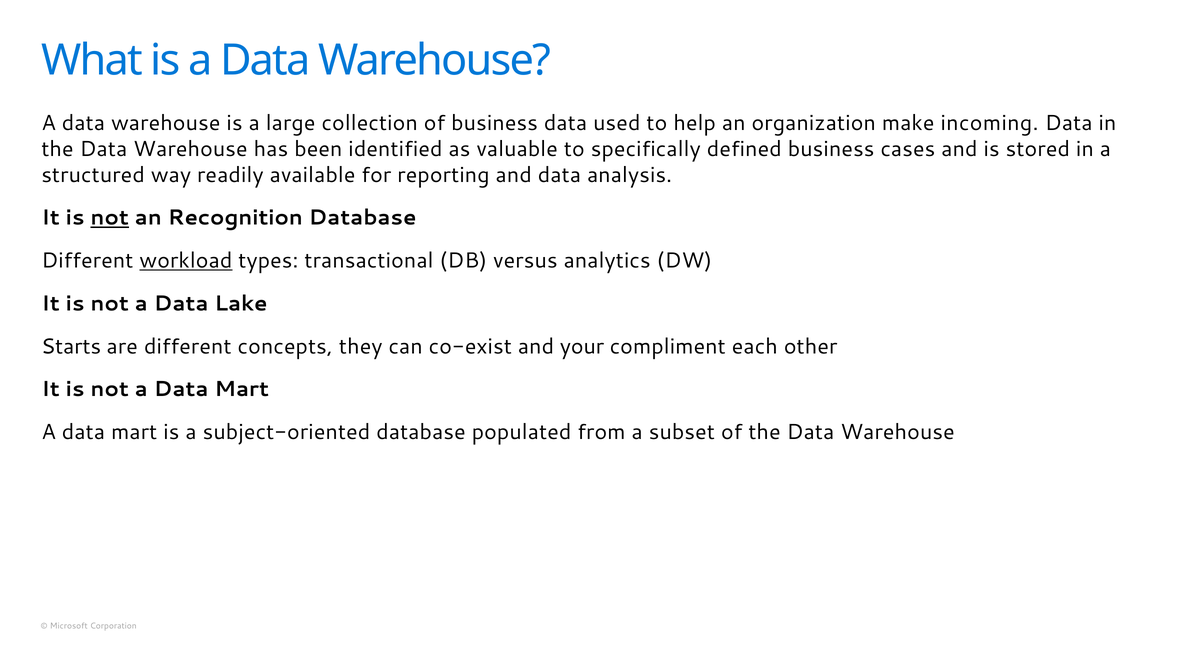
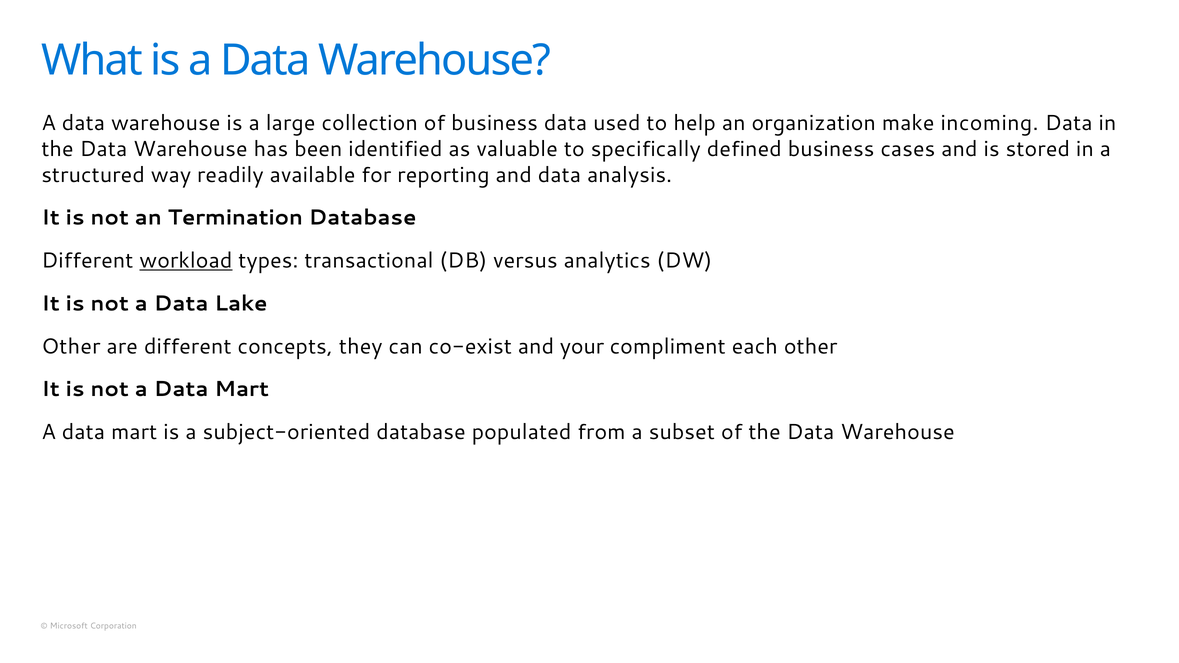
not at (110, 218) underline: present -> none
Recognition: Recognition -> Termination
Starts at (71, 347): Starts -> Other
